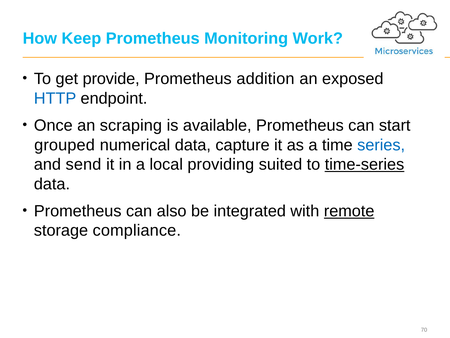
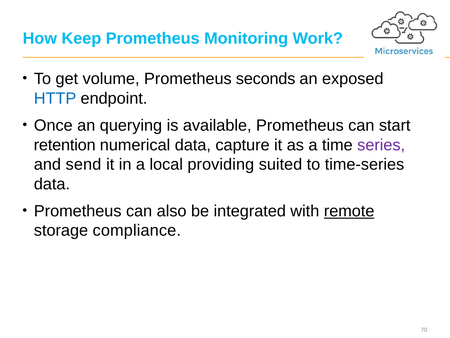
provide: provide -> volume
addition: addition -> seconds
scraping: scraping -> querying
grouped: grouped -> retention
series colour: blue -> purple
time-series underline: present -> none
